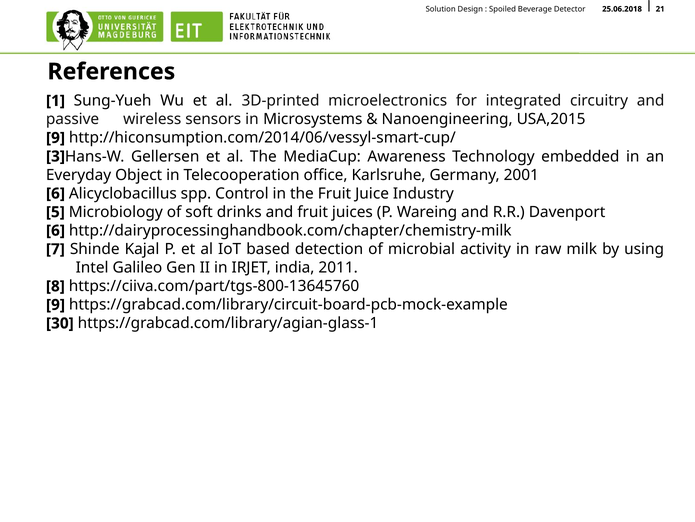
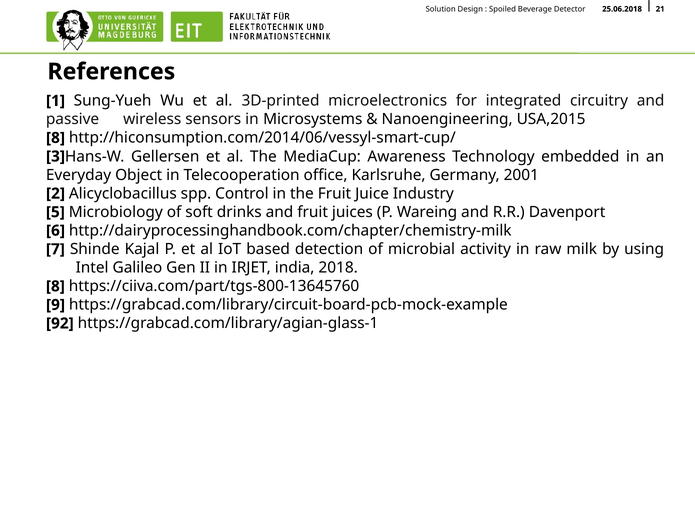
9 at (55, 138): 9 -> 8
6 at (55, 193): 6 -> 2
2011: 2011 -> 2018
30: 30 -> 92
